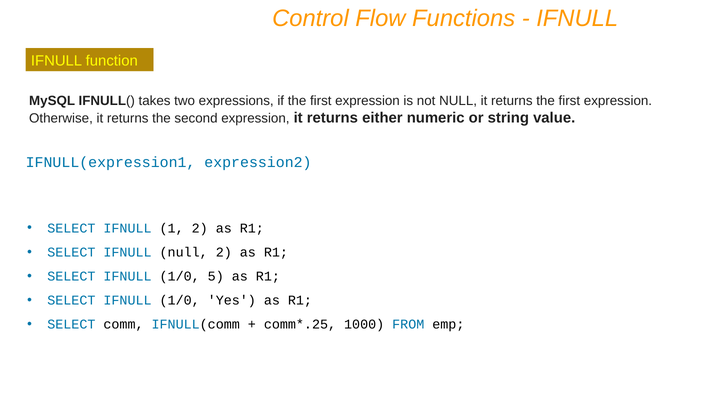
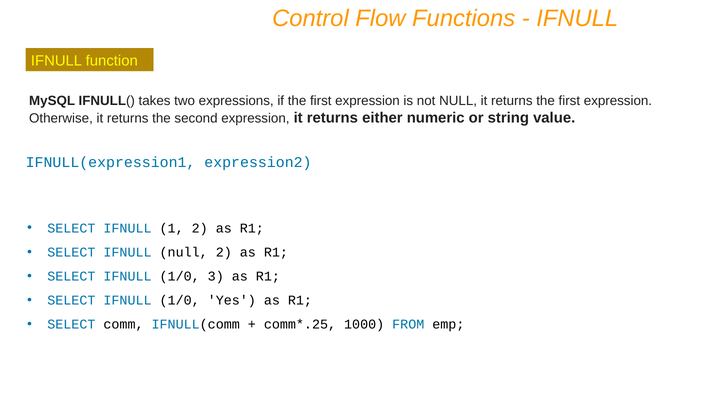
5: 5 -> 3
